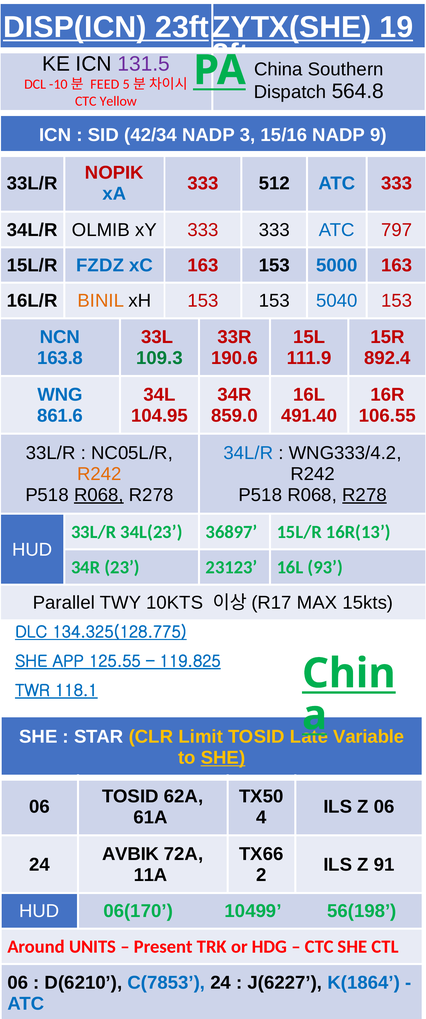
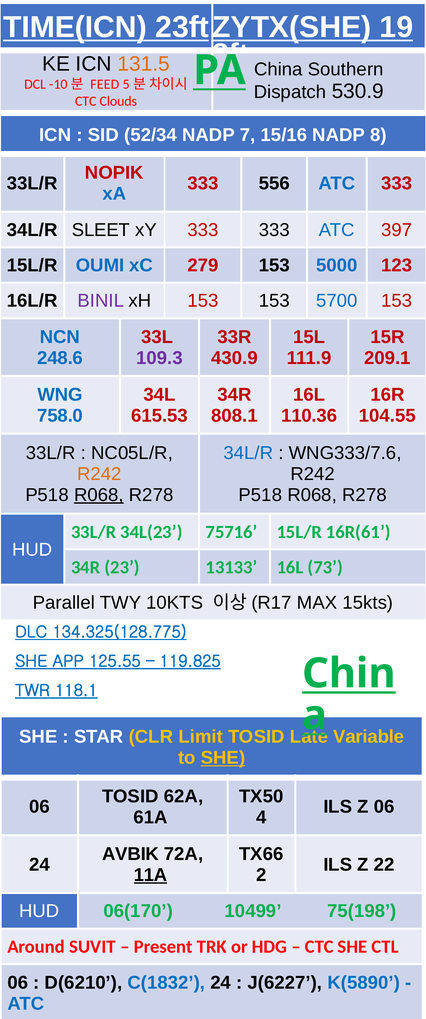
DISP(ICN: DISP(ICN -> TIME(ICN
131.5 colour: purple -> orange
564.8: 564.8 -> 530.9
Yellow: Yellow -> Clouds
42/34: 42/34 -> 52/34
3: 3 -> 7
9: 9 -> 8
512: 512 -> 556
OLMIB: OLMIB -> SLEET
797: 797 -> 397
FZDZ: FZDZ -> OUMI
xC 163: 163 -> 279
5000 163: 163 -> 123
BINIL colour: orange -> purple
5040: 5040 -> 5700
163.8: 163.8 -> 248.6
109.3 colour: green -> purple
190.6: 190.6 -> 430.9
892.4: 892.4 -> 209.1
861.6: 861.6 -> 758.0
104.95: 104.95 -> 615.53
859.0: 859.0 -> 808.1
491.40: 491.40 -> 110.36
106.55: 106.55 -> 104.55
WNG333/4.2: WNG333/4.2 -> WNG333/7.6
R278 at (364, 495) underline: present -> none
36897: 36897 -> 75716
16R(13: 16R(13 -> 16R(61
23123: 23123 -> 13133
93: 93 -> 73
91: 91 -> 22
11A underline: none -> present
56(198: 56(198 -> 75(198
UNITS: UNITS -> SUVIT
C(7853: C(7853 -> C(1832
K(1864: K(1864 -> K(5890
